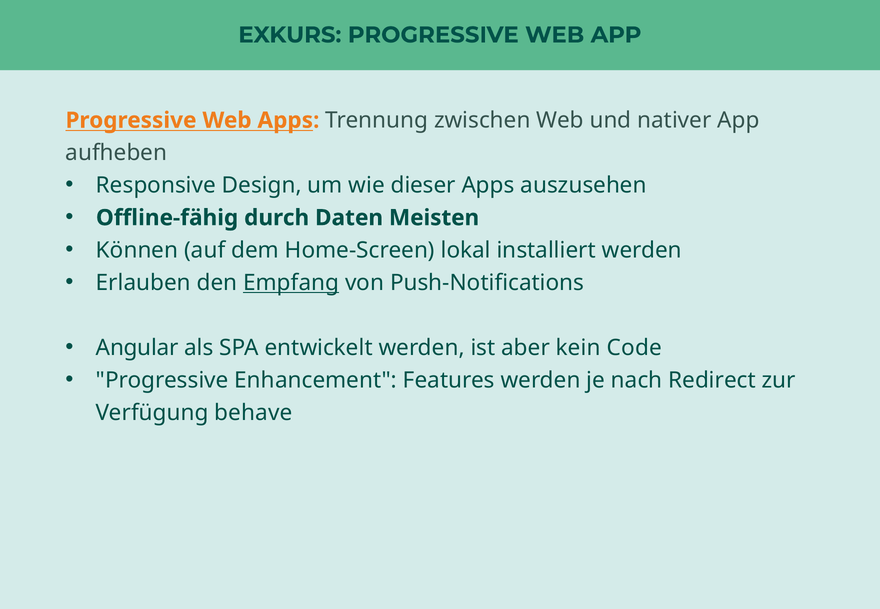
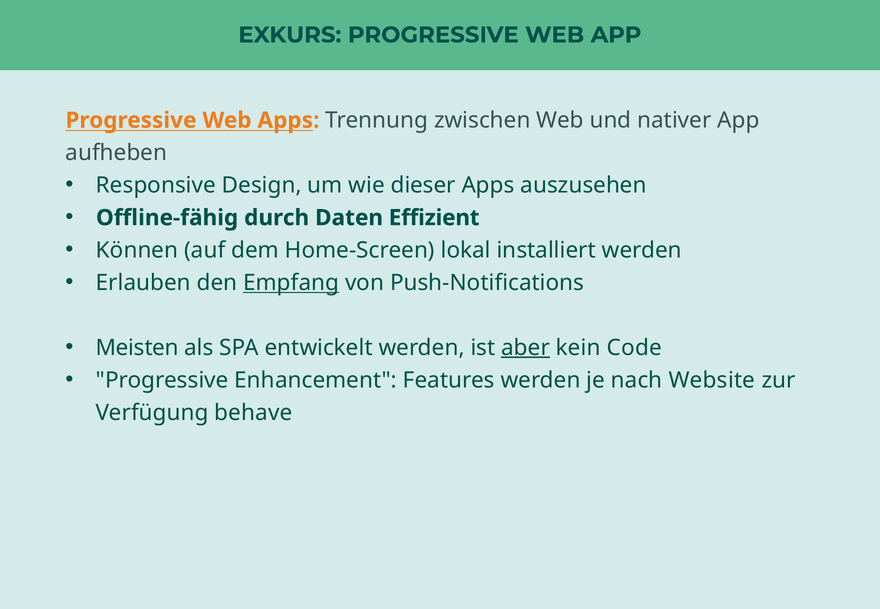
Meisten: Meisten -> Effizient
Angular: Angular -> Meisten
aber underline: none -> present
Redirect: Redirect -> Website
